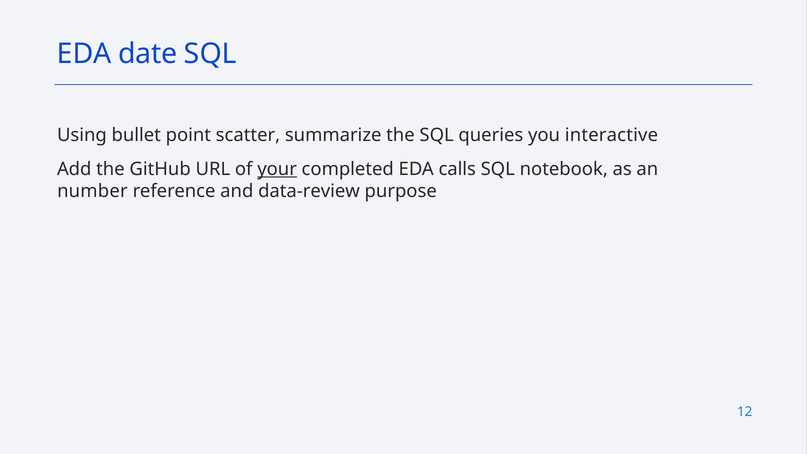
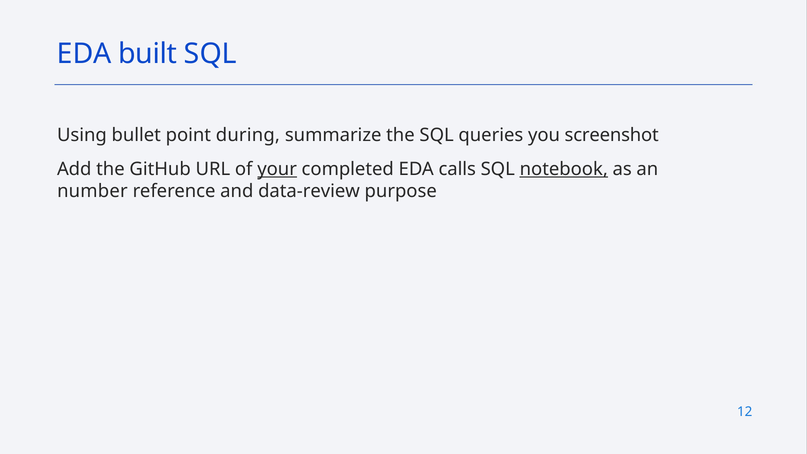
date: date -> built
scatter: scatter -> during
interactive: interactive -> screenshot
notebook underline: none -> present
